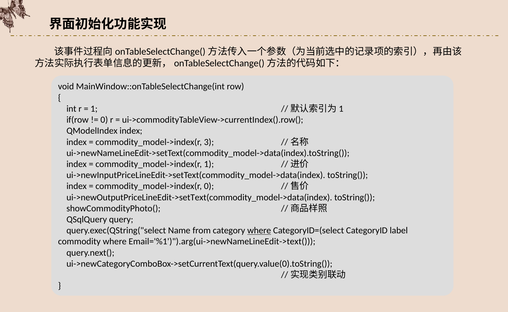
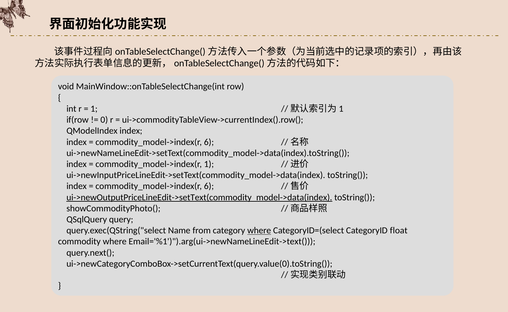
3 at (209, 142): 3 -> 6
0 at (209, 186): 0 -> 6
ui->newOutputPriceLineEdit->setText(commodity_model->data(index underline: none -> present
label: label -> float
